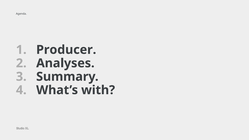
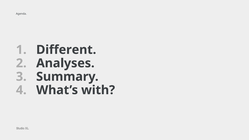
Producer: Producer -> Different
